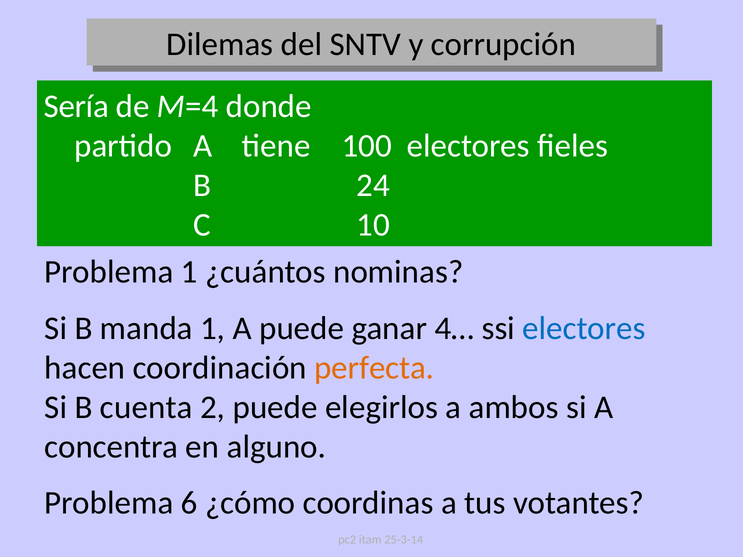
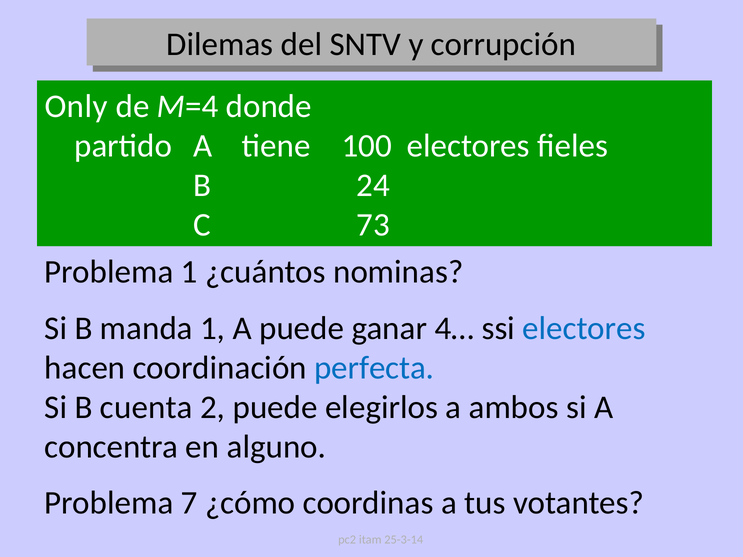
Sería: Sería -> Only
10: 10 -> 73
perfecta colour: orange -> blue
6: 6 -> 7
